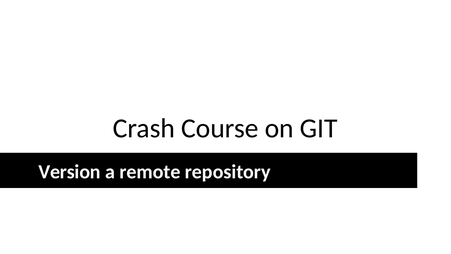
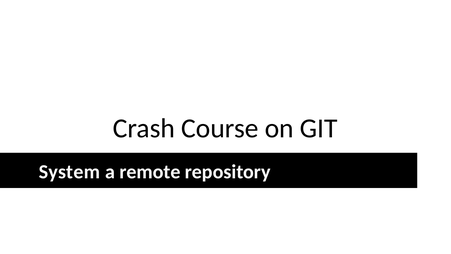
Version: Version -> System
